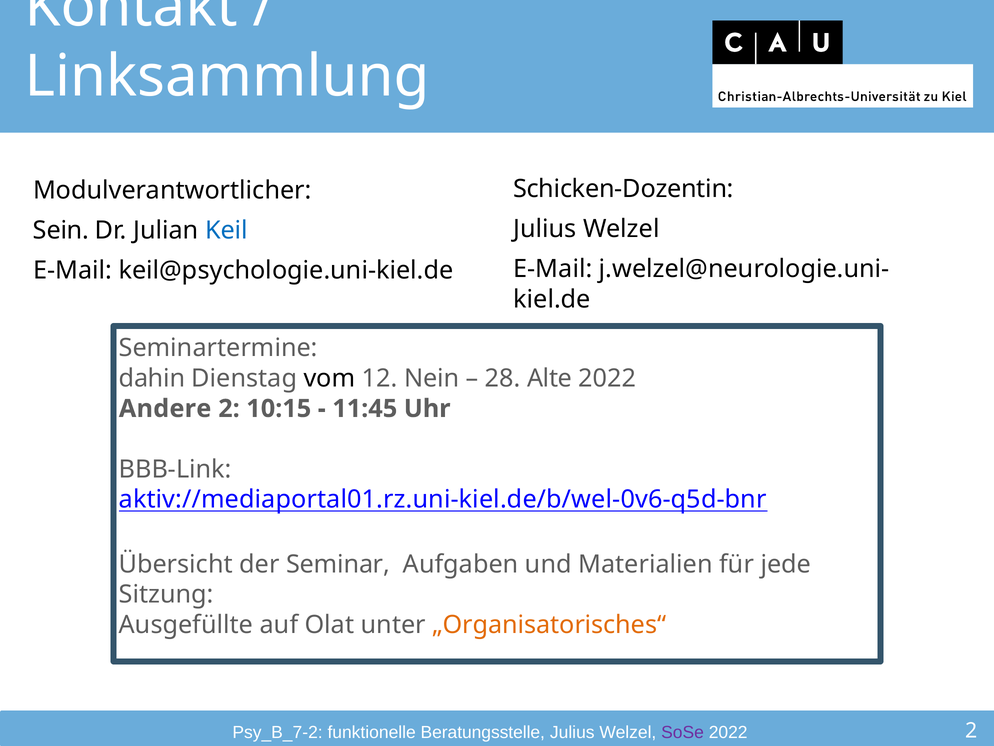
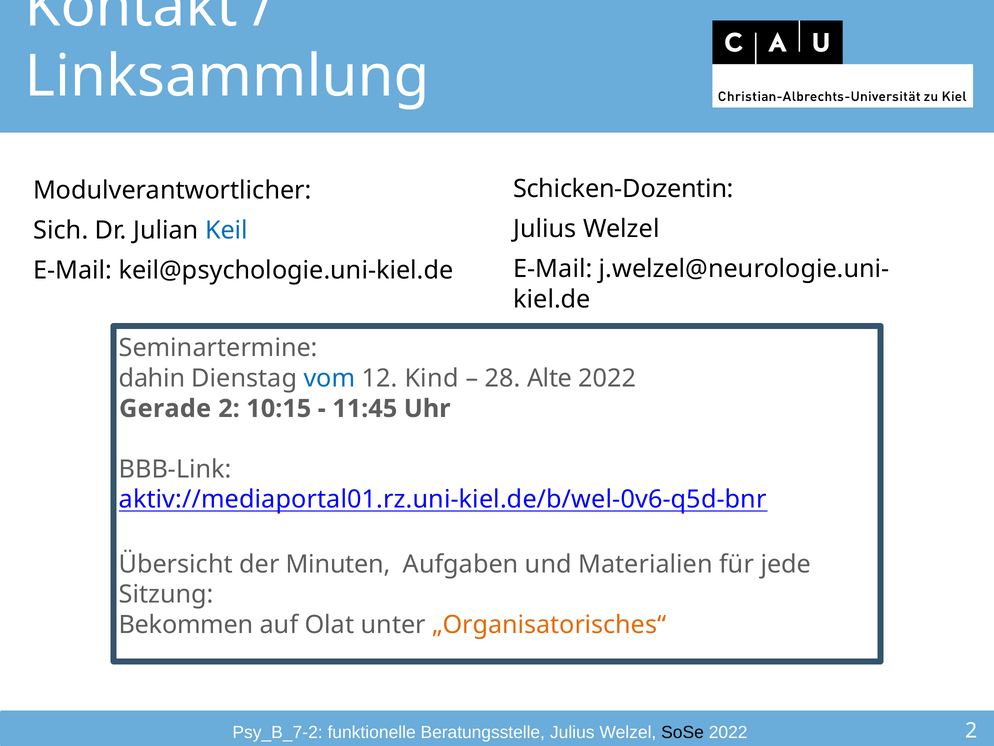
Sein: Sein -> Sich
vom colour: black -> blue
Nein: Nein -> Kind
Andere: Andere -> Gerade
Seminar: Seminar -> Minuten
Ausgefüllte: Ausgefüllte -> Bekommen
SoSe colour: purple -> black
